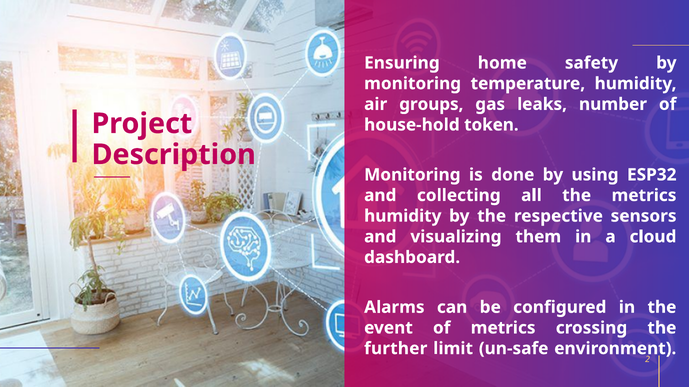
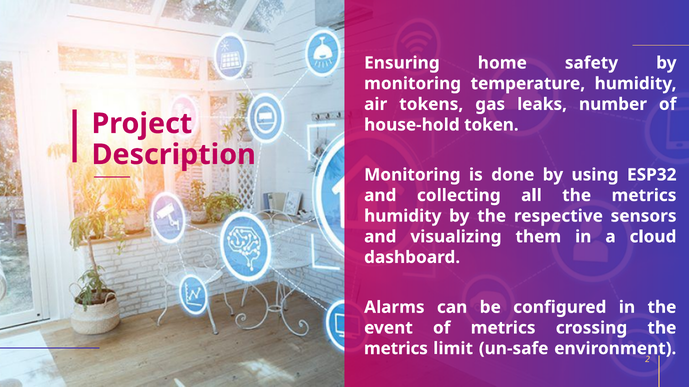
groups: groups -> tokens
further at (396, 349): further -> metrics
